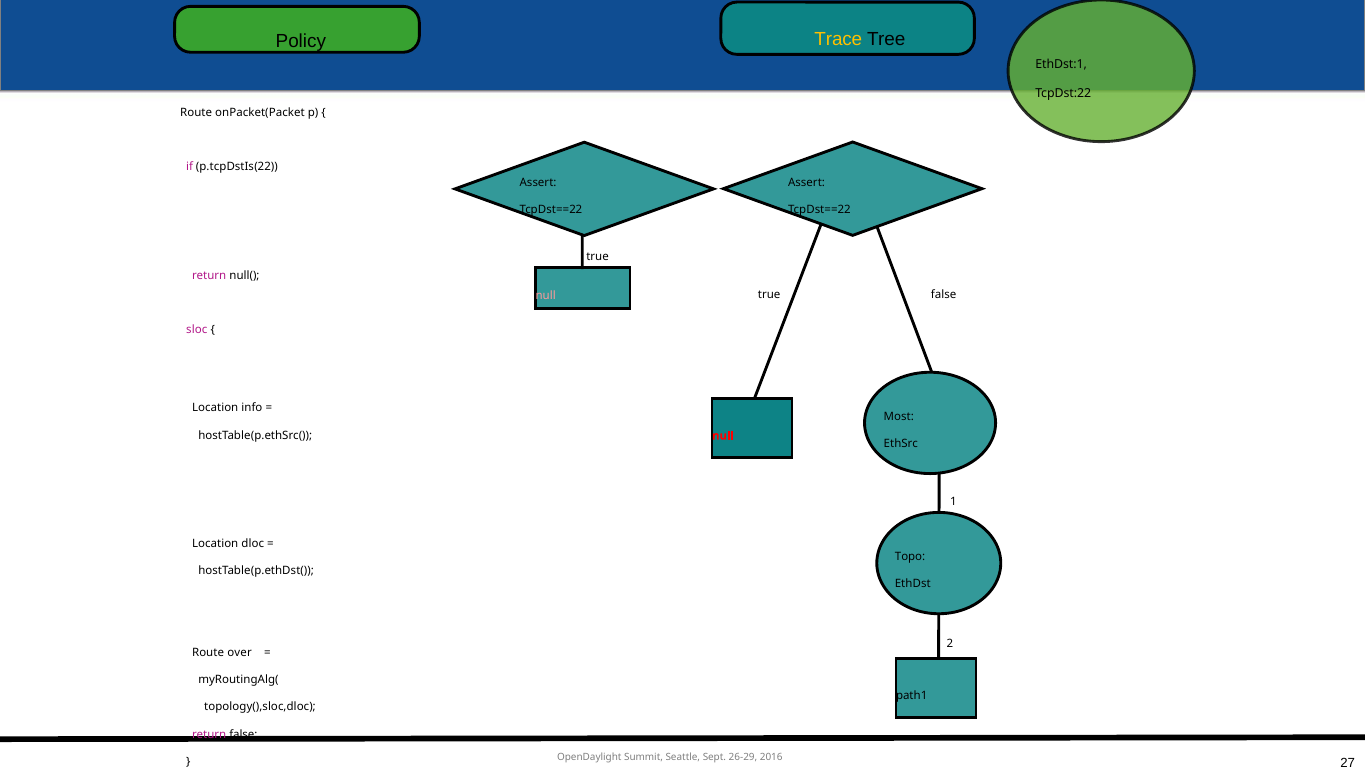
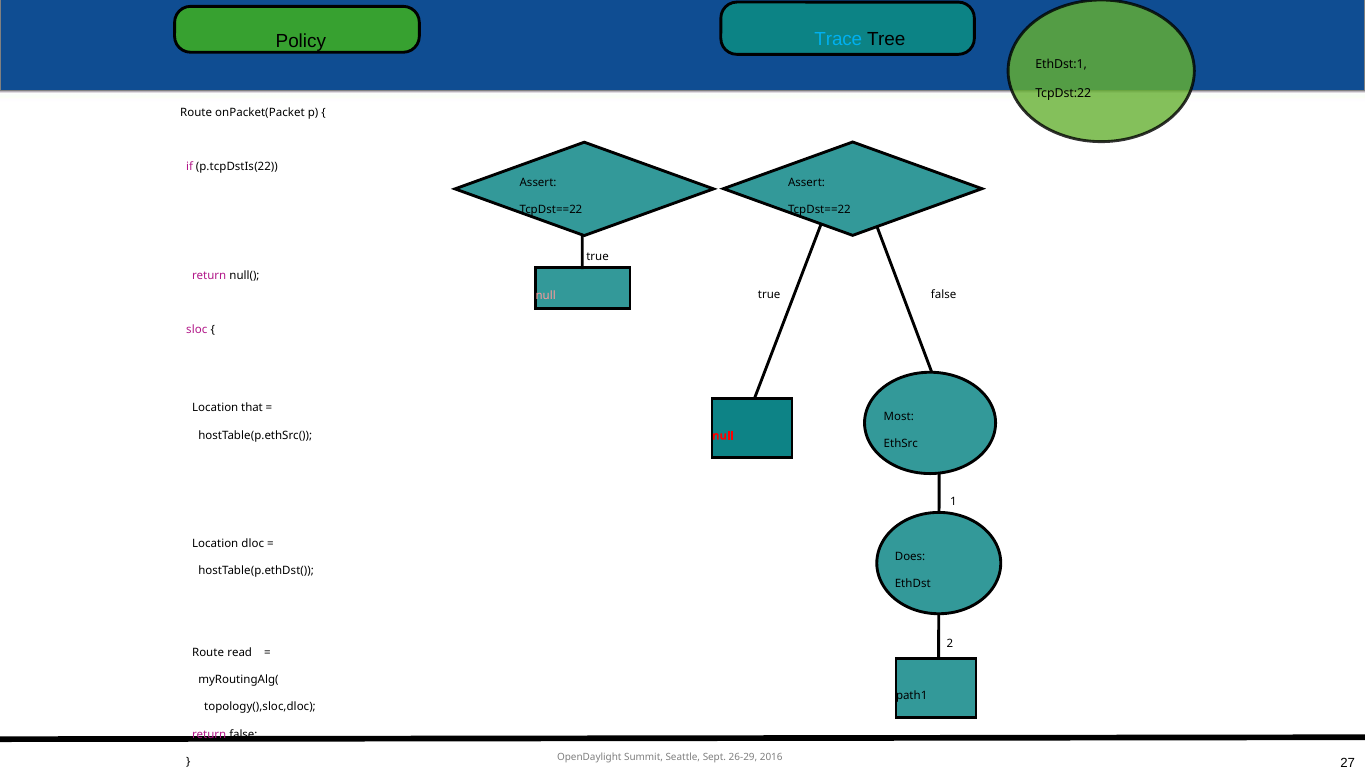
Trace colour: yellow -> light blue
info: info -> that
Topo: Topo -> Does
over: over -> read
